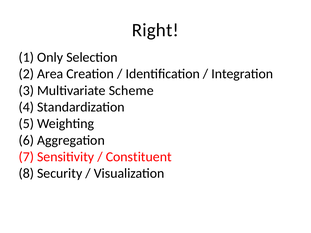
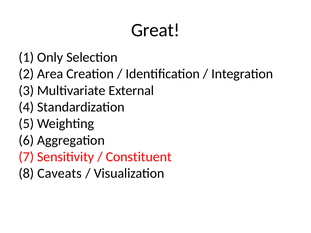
Right: Right -> Great
Scheme: Scheme -> External
Security: Security -> Caveats
